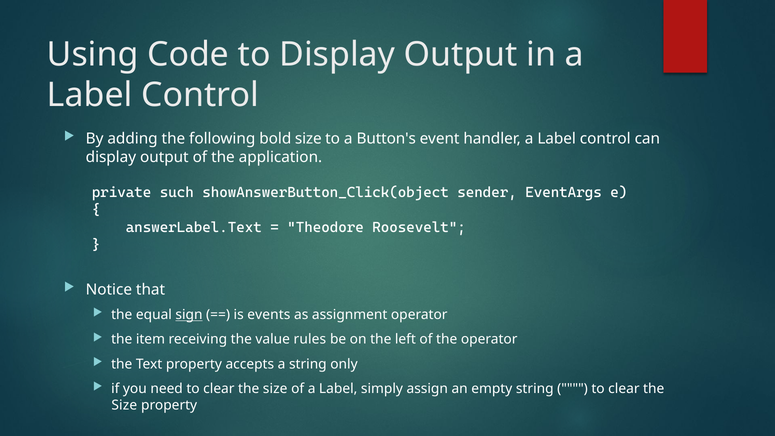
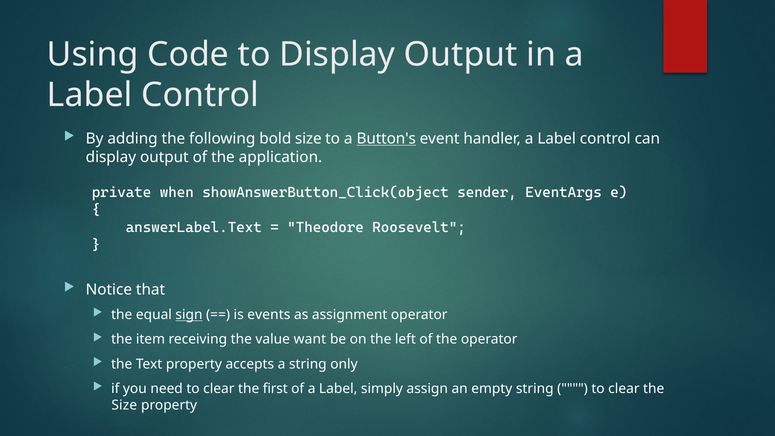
Button's underline: none -> present
such: such -> when
rules: rules -> want
size at (275, 388): size -> first
